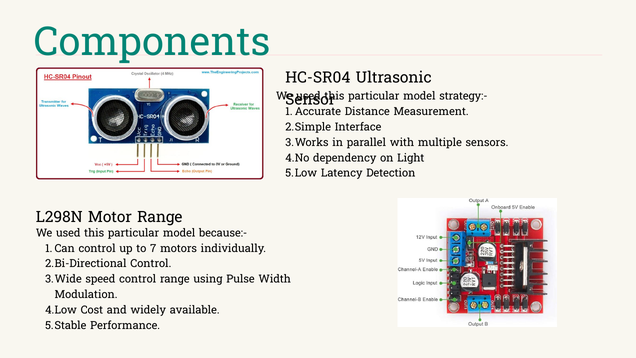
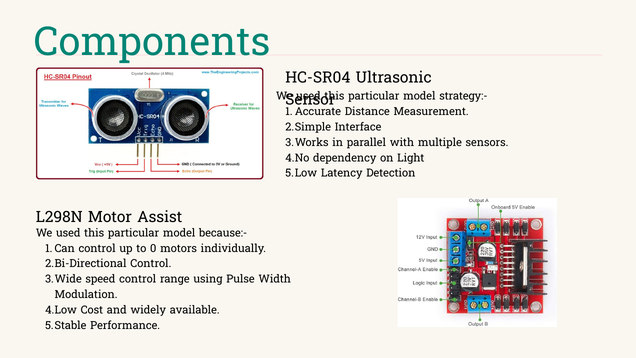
Motor Range: Range -> Assist
7: 7 -> 0
